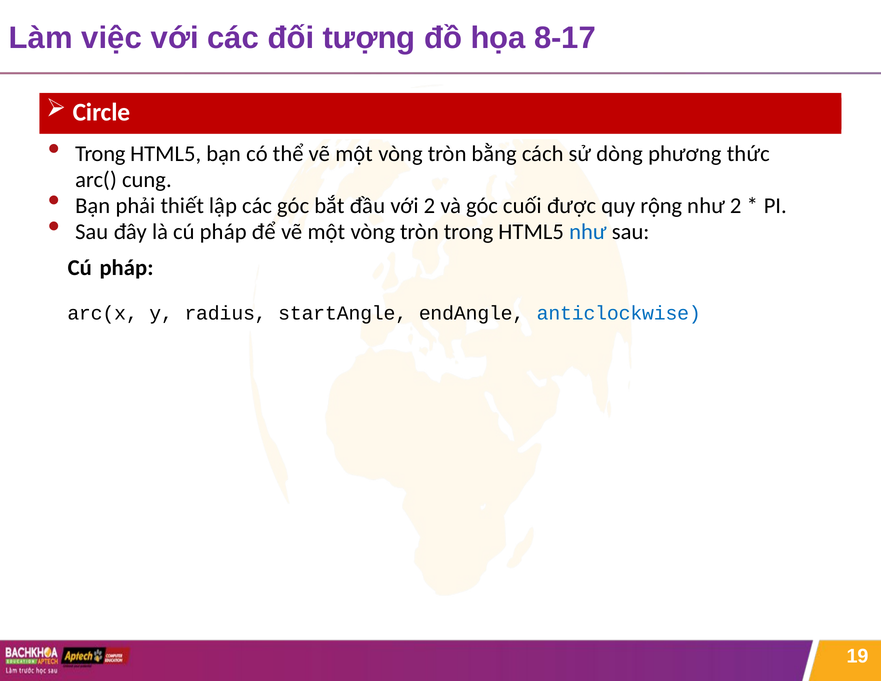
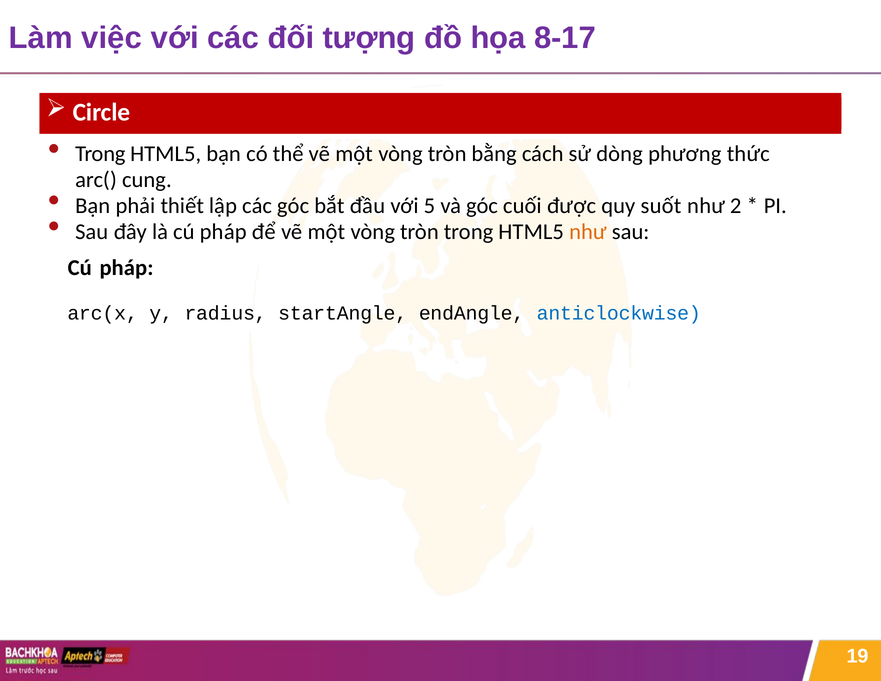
với 2: 2 -> 5
rộng: rộng -> suốt
như at (588, 231) colour: blue -> orange
